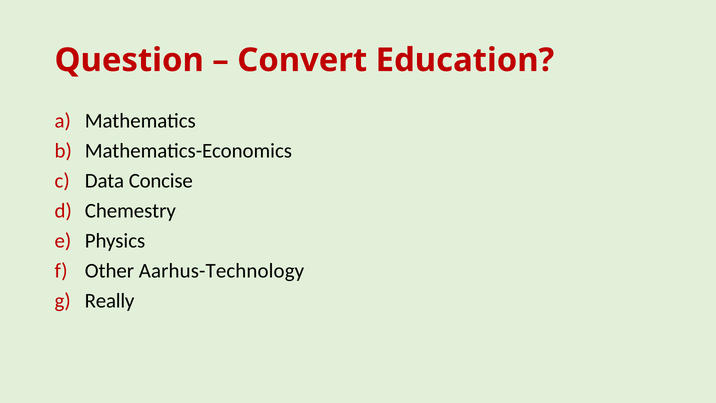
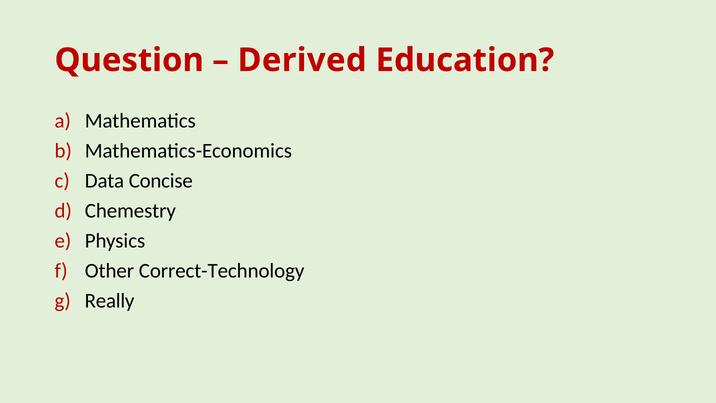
Convert: Convert -> Derived
Aarhus-Technology: Aarhus-Technology -> Correct-Technology
